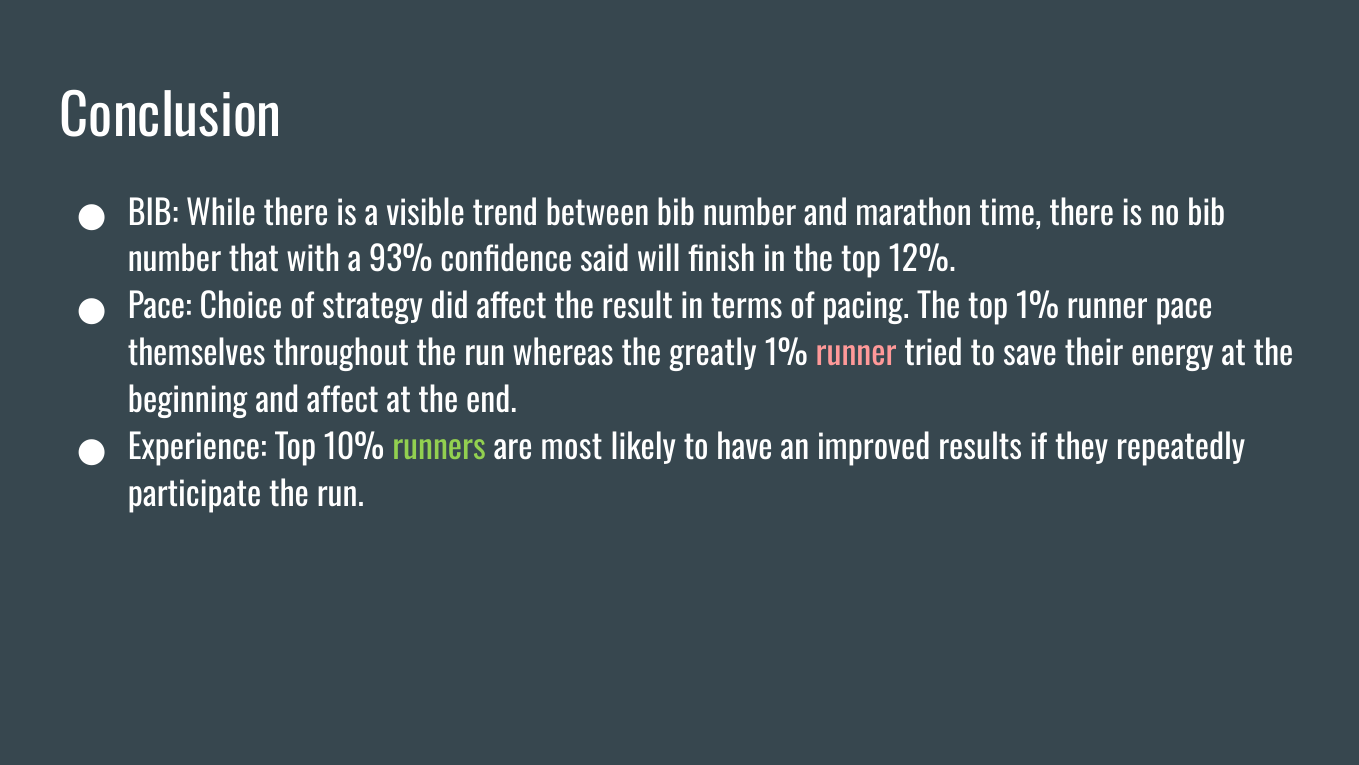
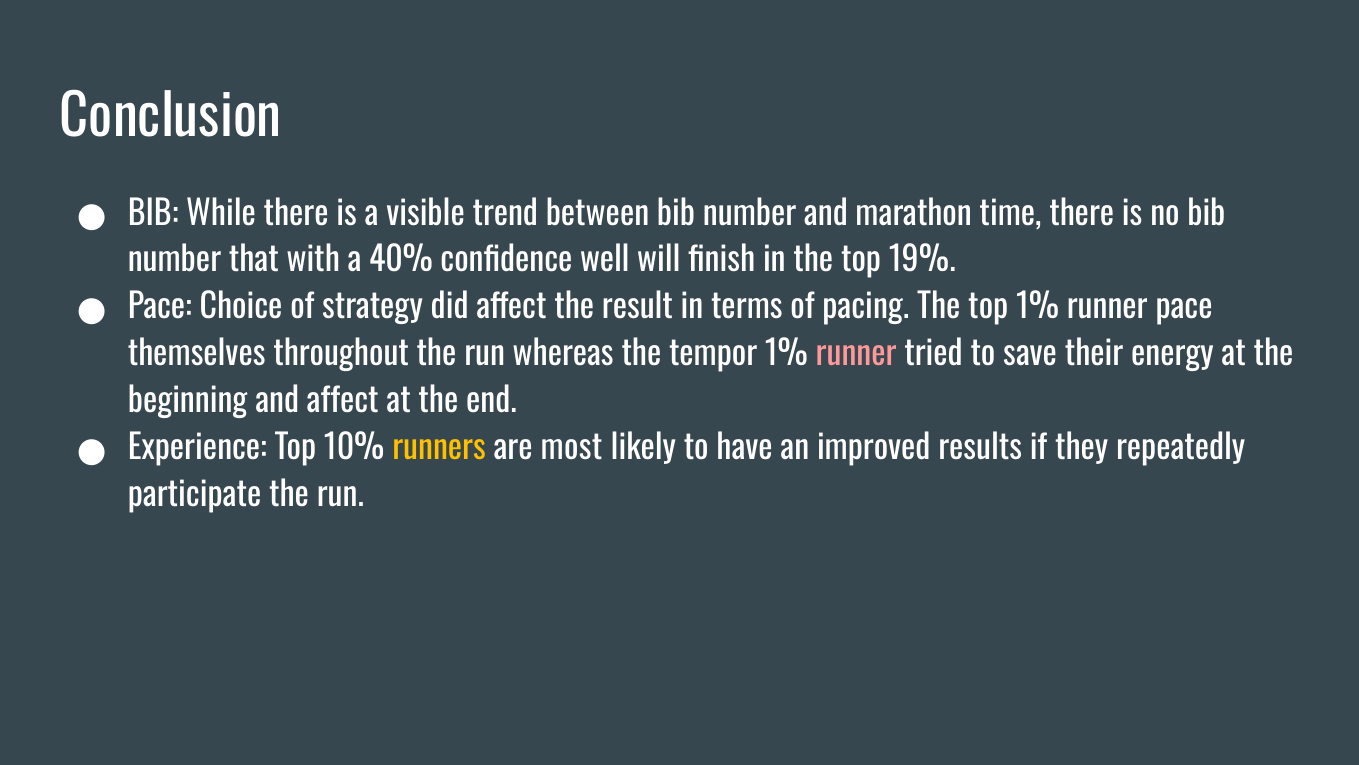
93%: 93% -> 40%
said: said -> well
12%: 12% -> 19%
greatly: greatly -> tempor
runners colour: light green -> yellow
